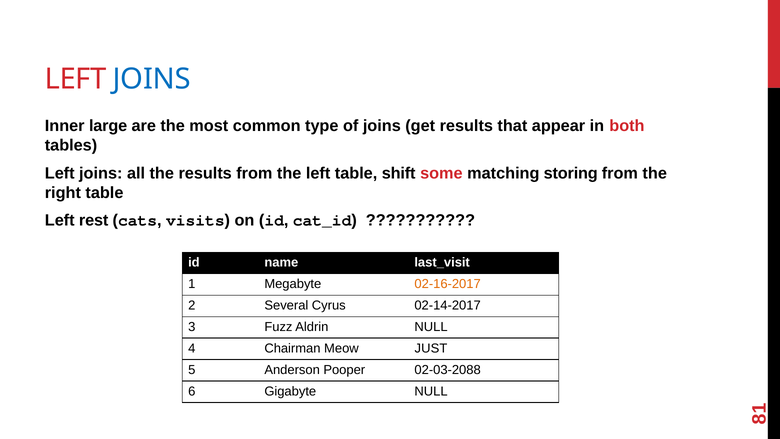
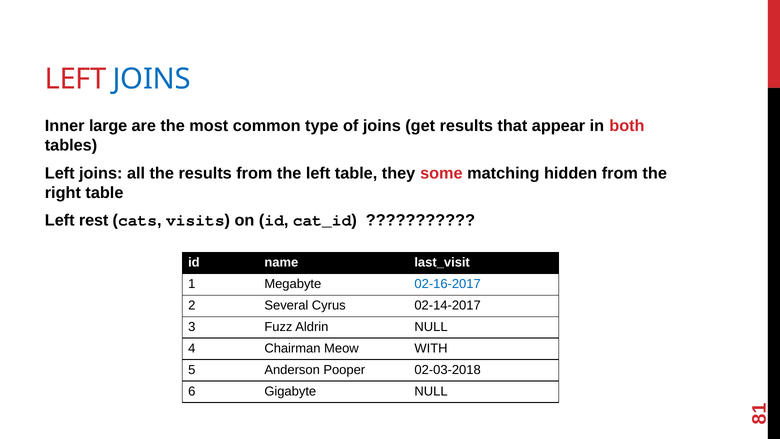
shift: shift -> they
storing: storing -> hidden
02-16-2017 colour: orange -> blue
JUST: JUST -> WITH
02-03-2088: 02-03-2088 -> 02-03-2018
